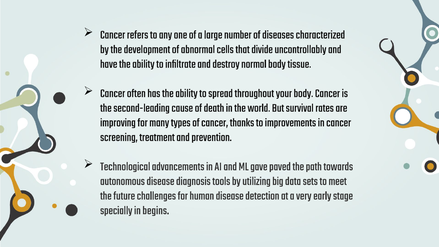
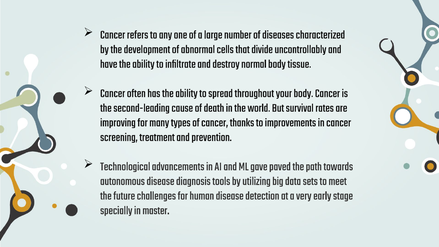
begins: begins -> master
